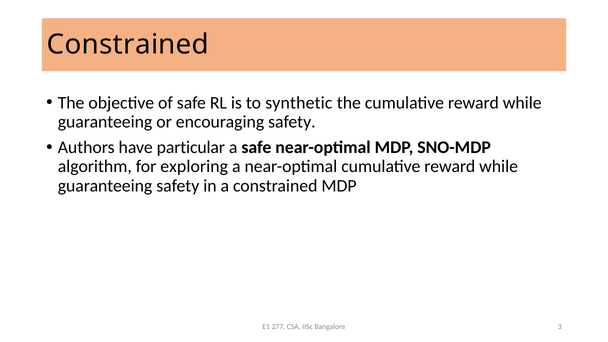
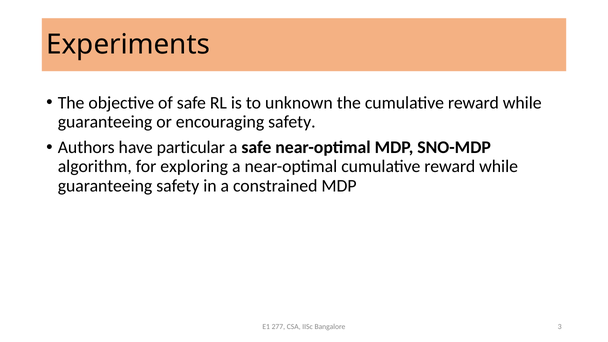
Constrained at (128, 45): Constrained -> Experiments
synthetic: synthetic -> unknown
